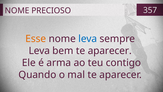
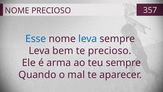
Esse colour: orange -> blue
bem te aparecer: aparecer -> precioso
teu contigo: contigo -> sempre
